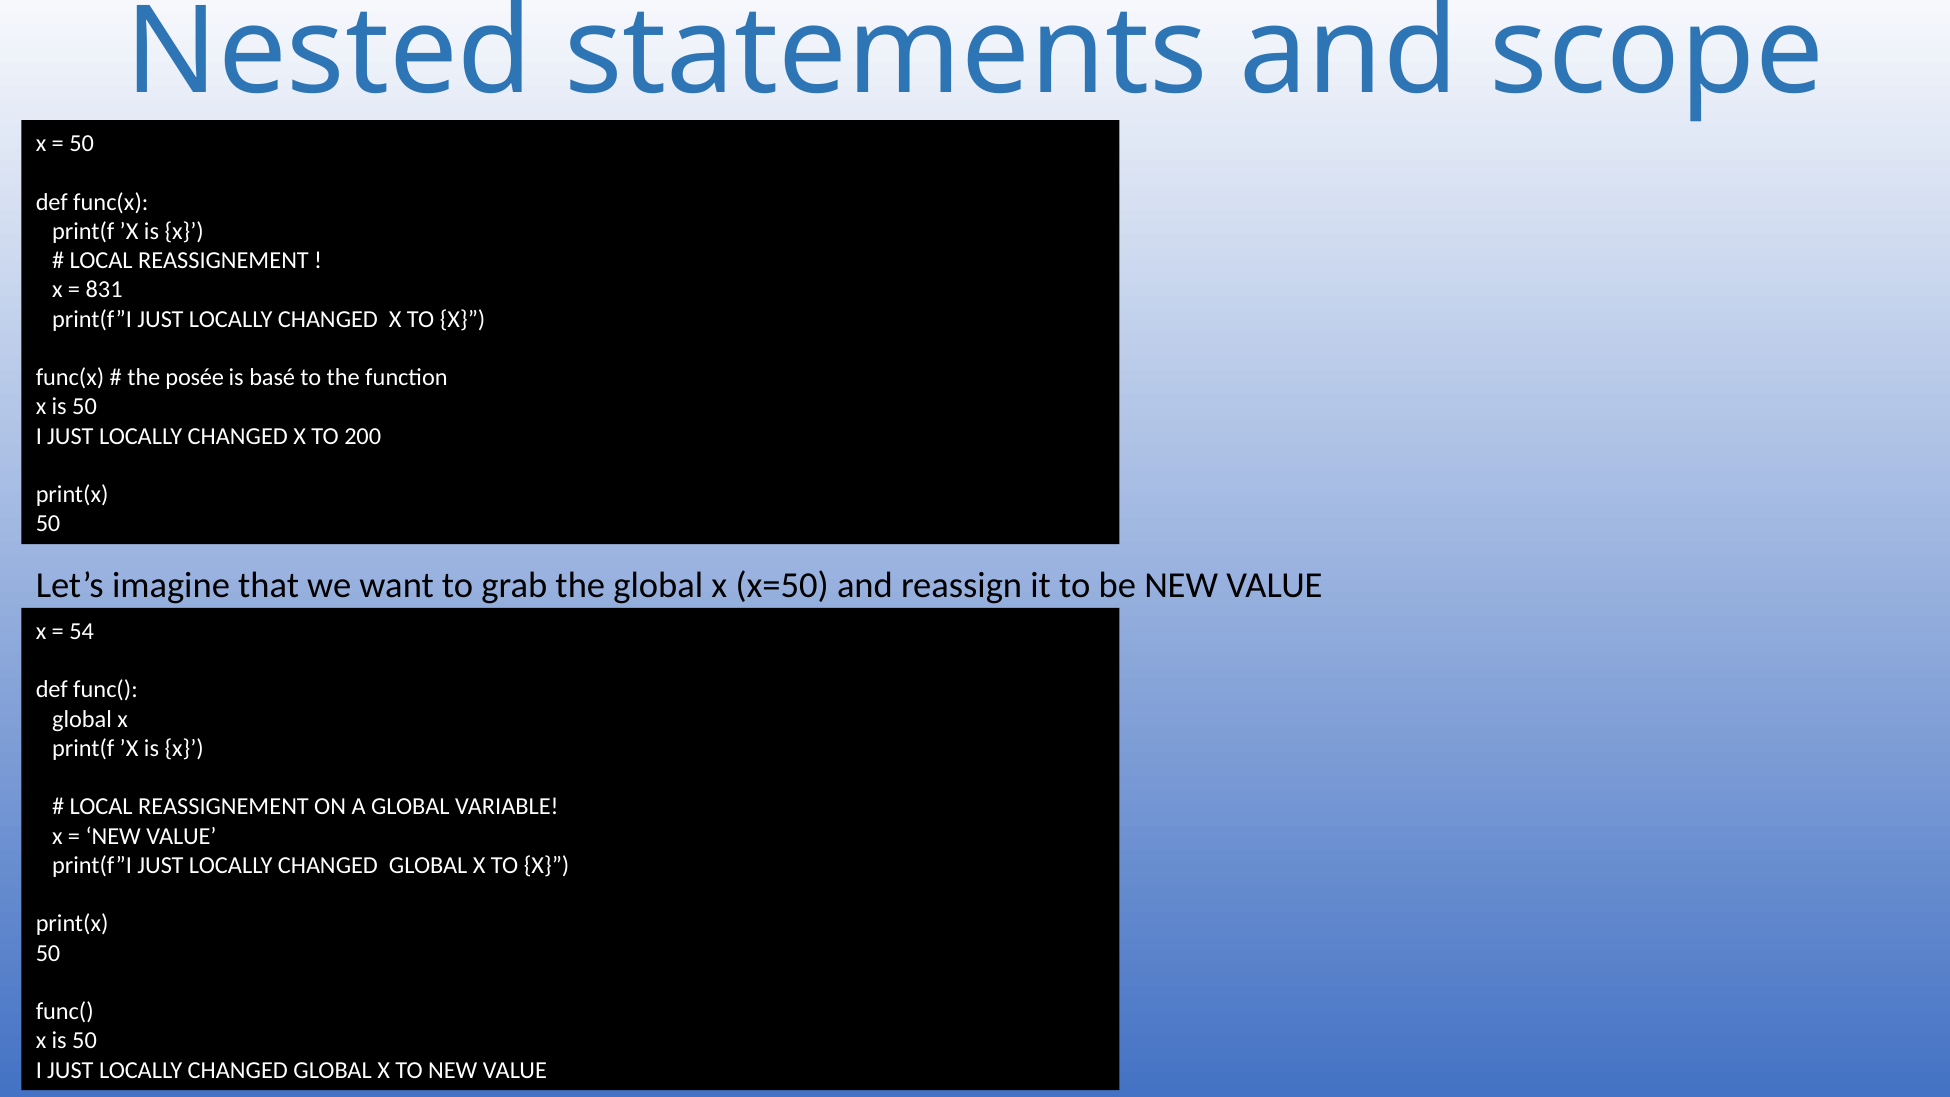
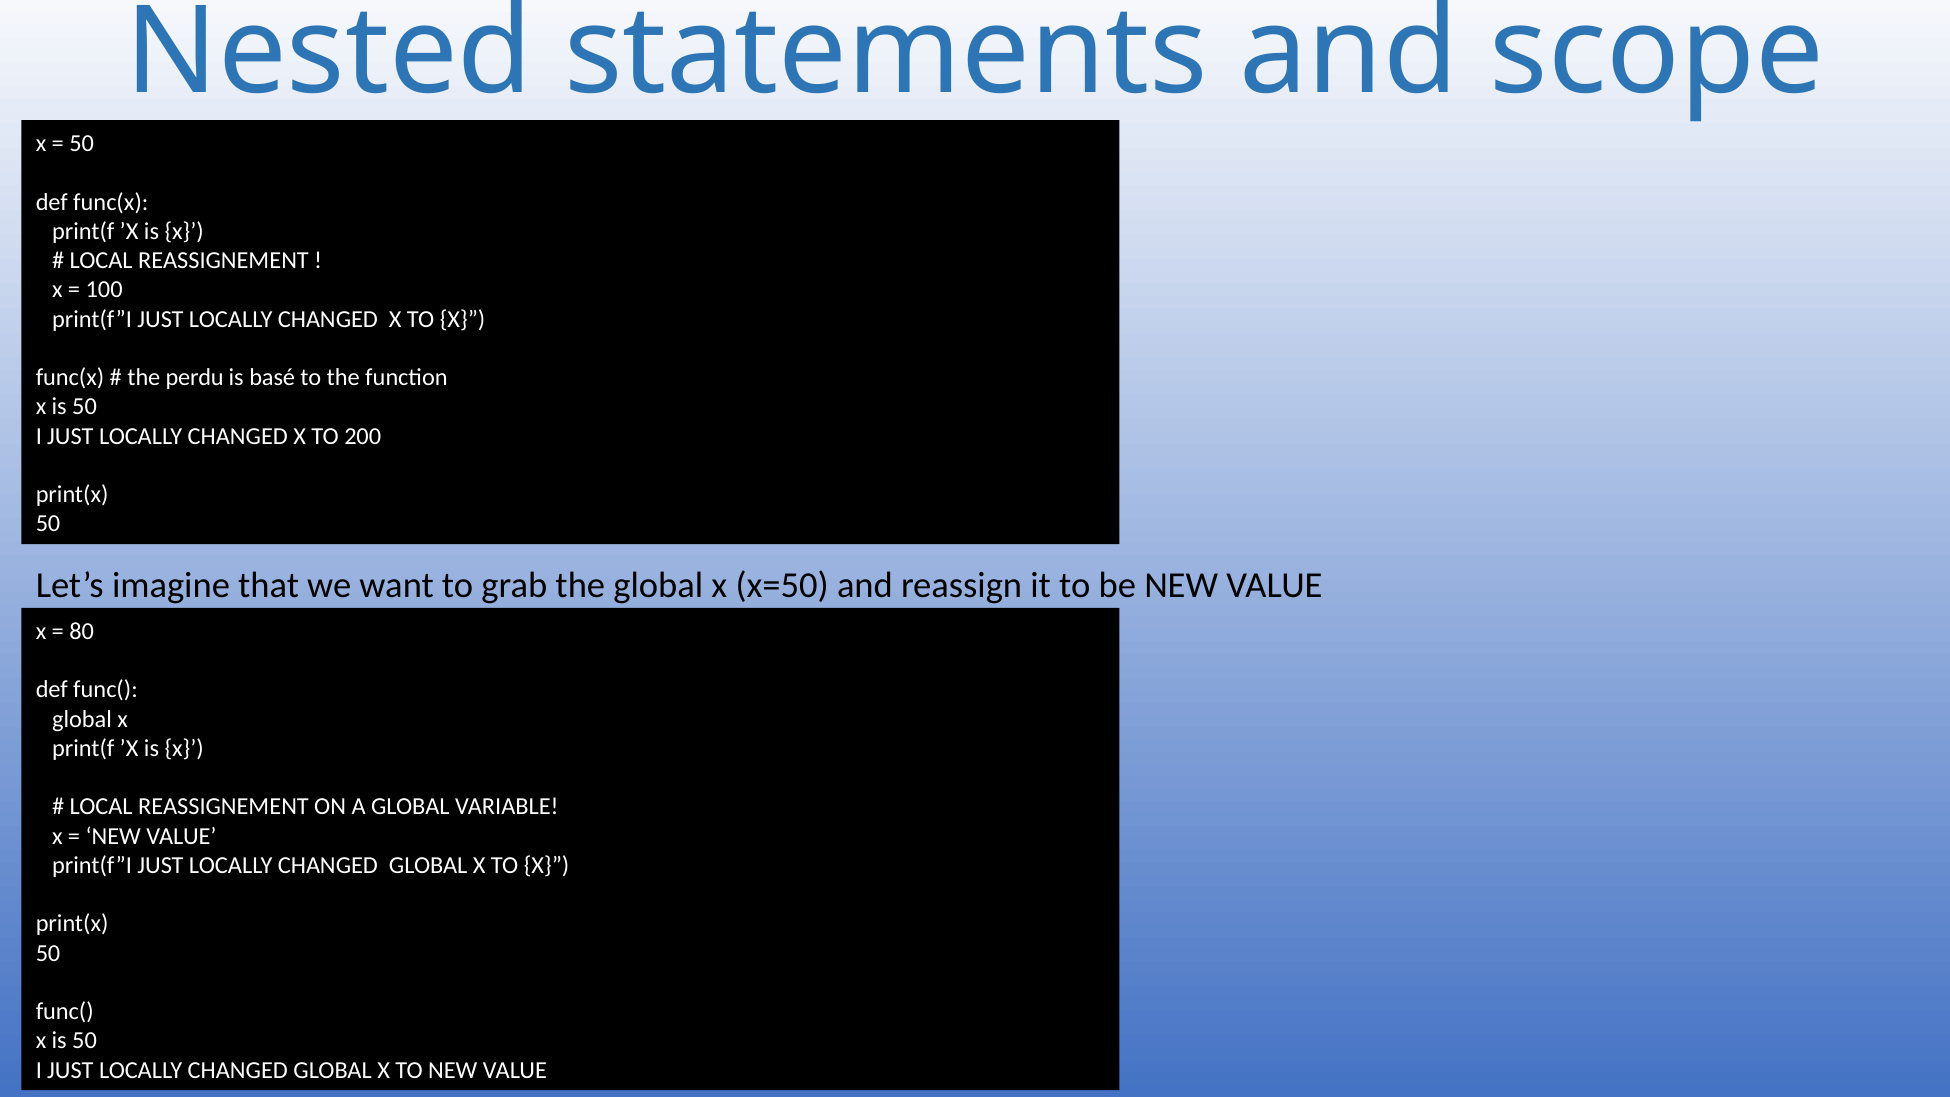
831: 831 -> 100
posée: posée -> perdu
54: 54 -> 80
